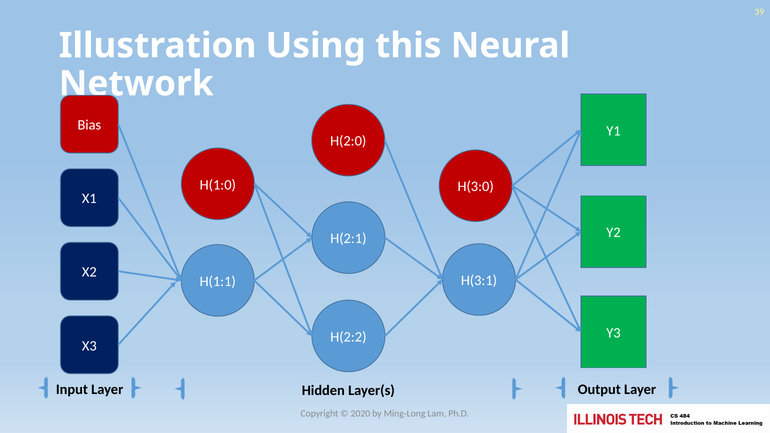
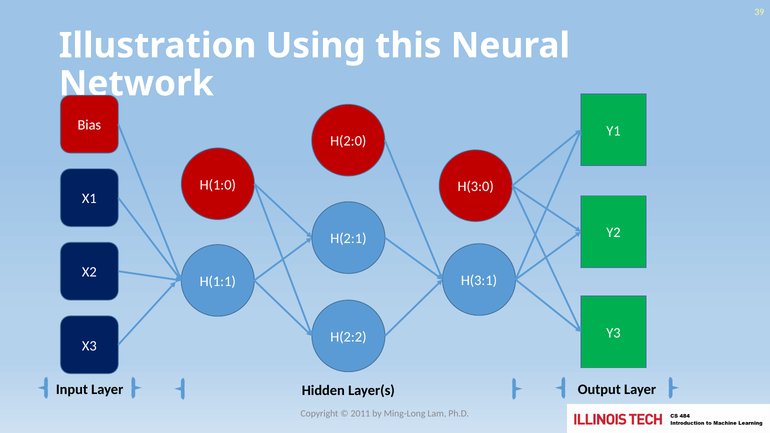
2020: 2020 -> 2011
